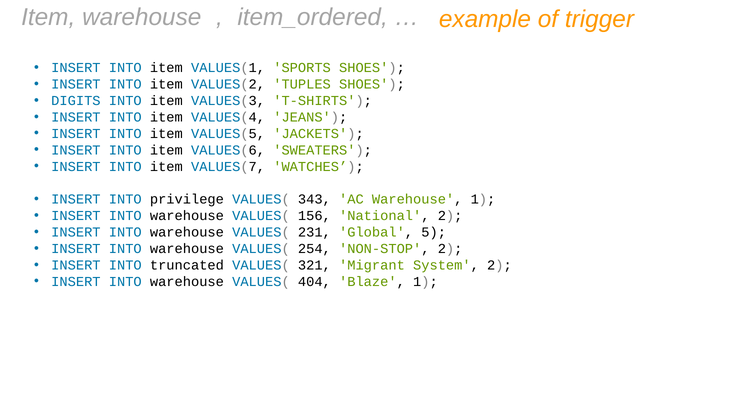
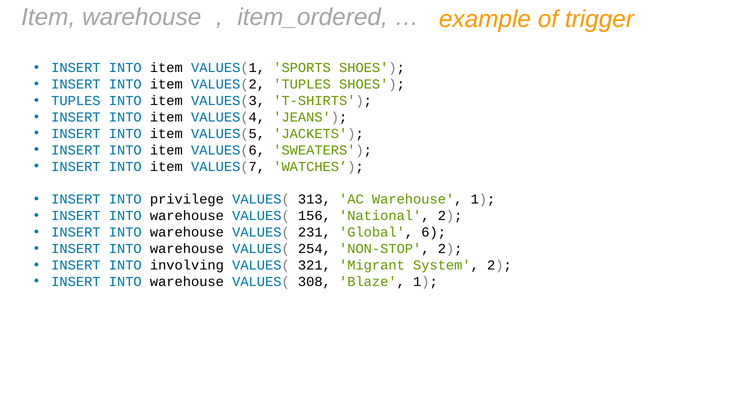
DIGITS at (76, 101): DIGITS -> TUPLES
343: 343 -> 313
5: 5 -> 6
truncated: truncated -> involving
404: 404 -> 308
